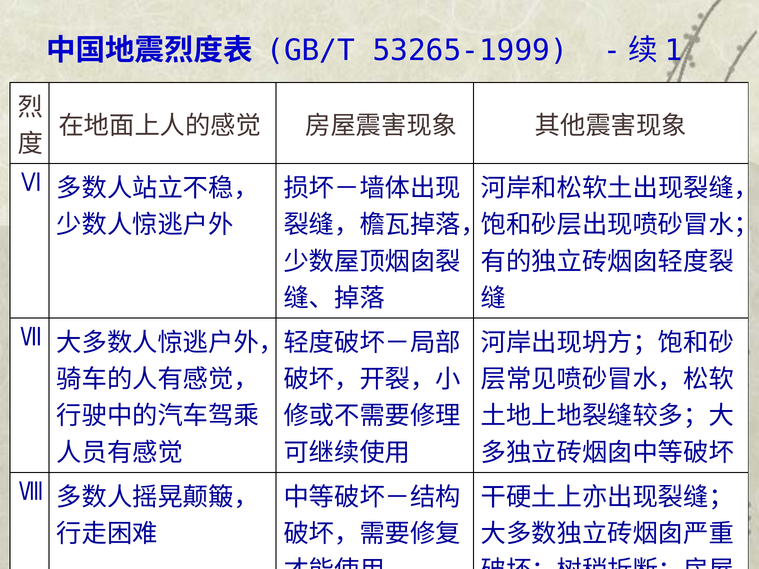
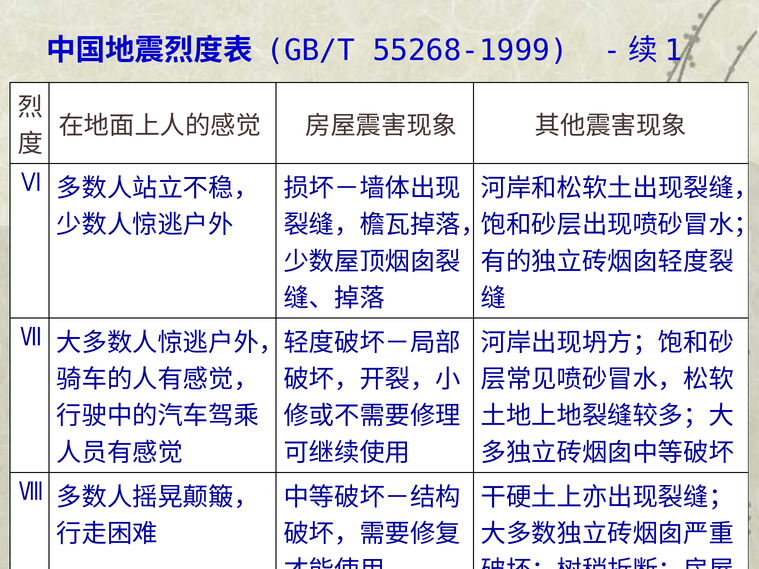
53265-1999: 53265-1999 -> 55268-1999
